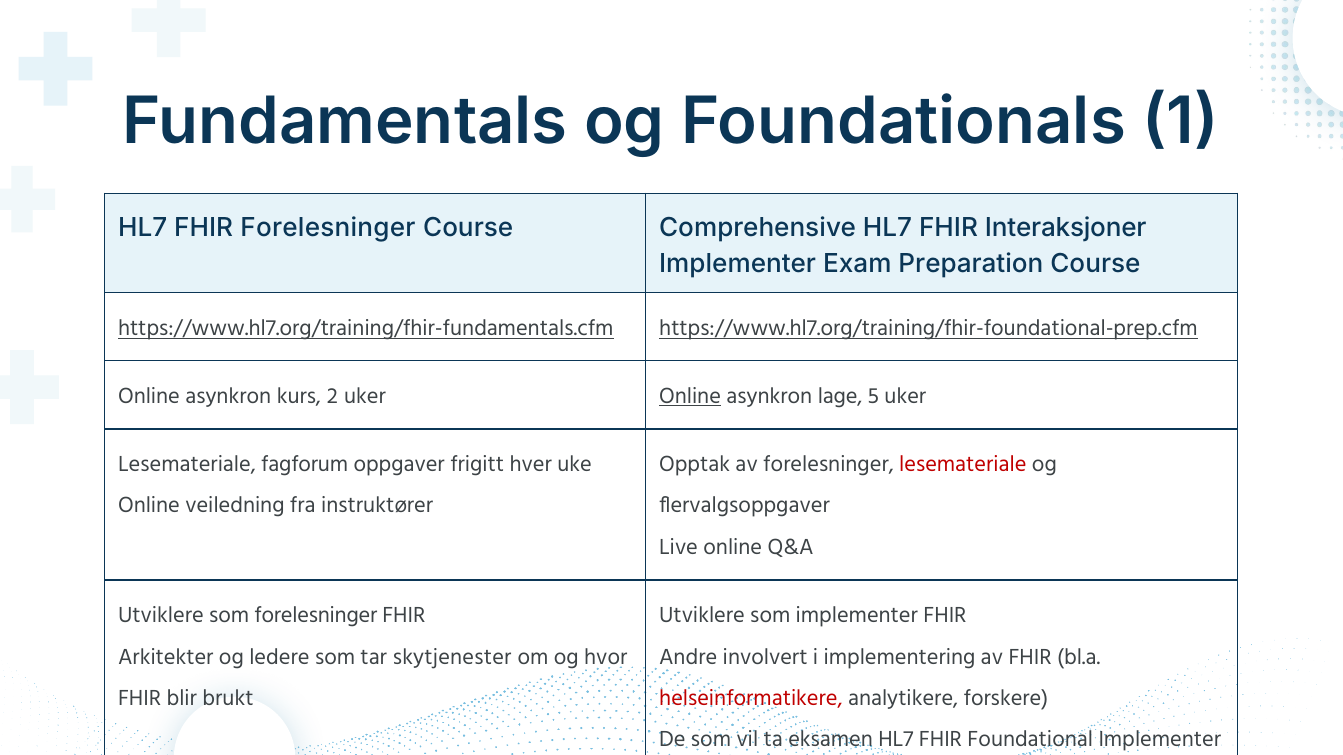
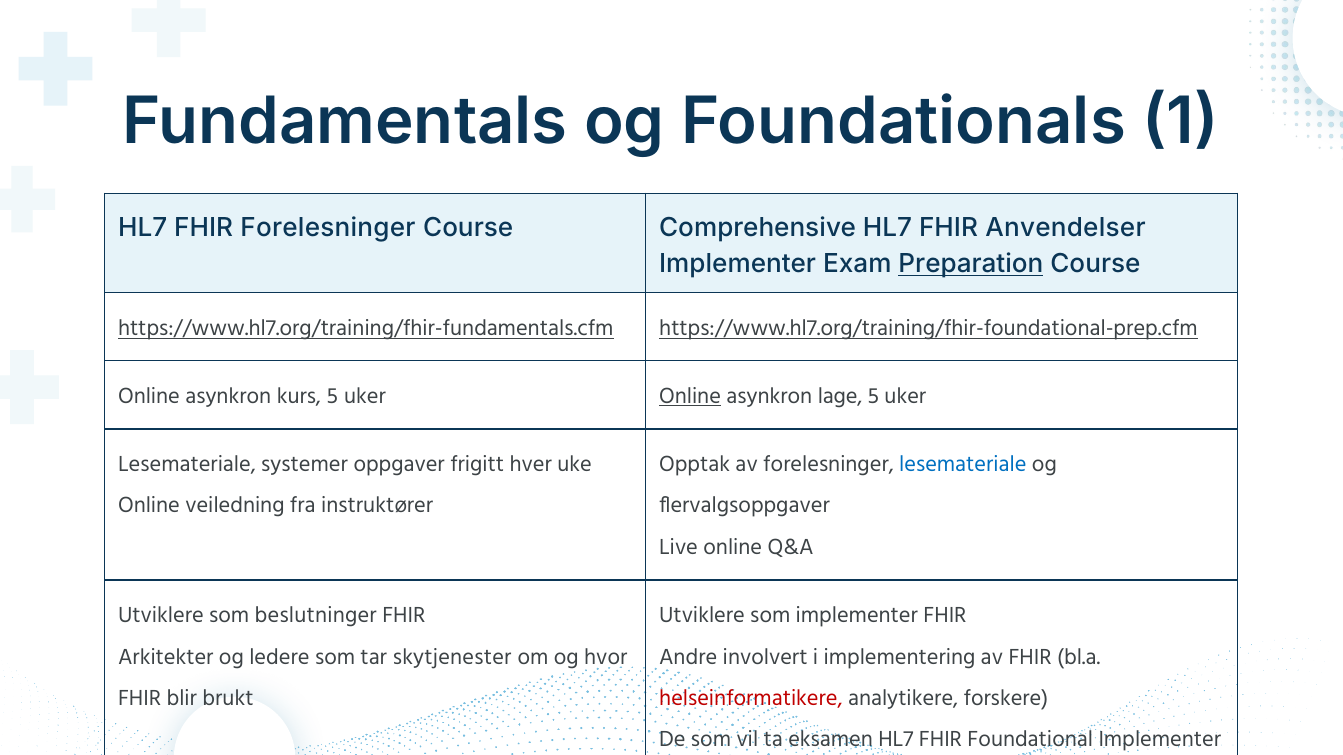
Interaksjoner: Interaksjoner -> Anvendelser
Preparation underline: none -> present
kurs 2: 2 -> 5
fagforum: fagforum -> systemer
lesemateriale at (963, 464) colour: red -> blue
som forelesninger: forelesninger -> beslutninger
